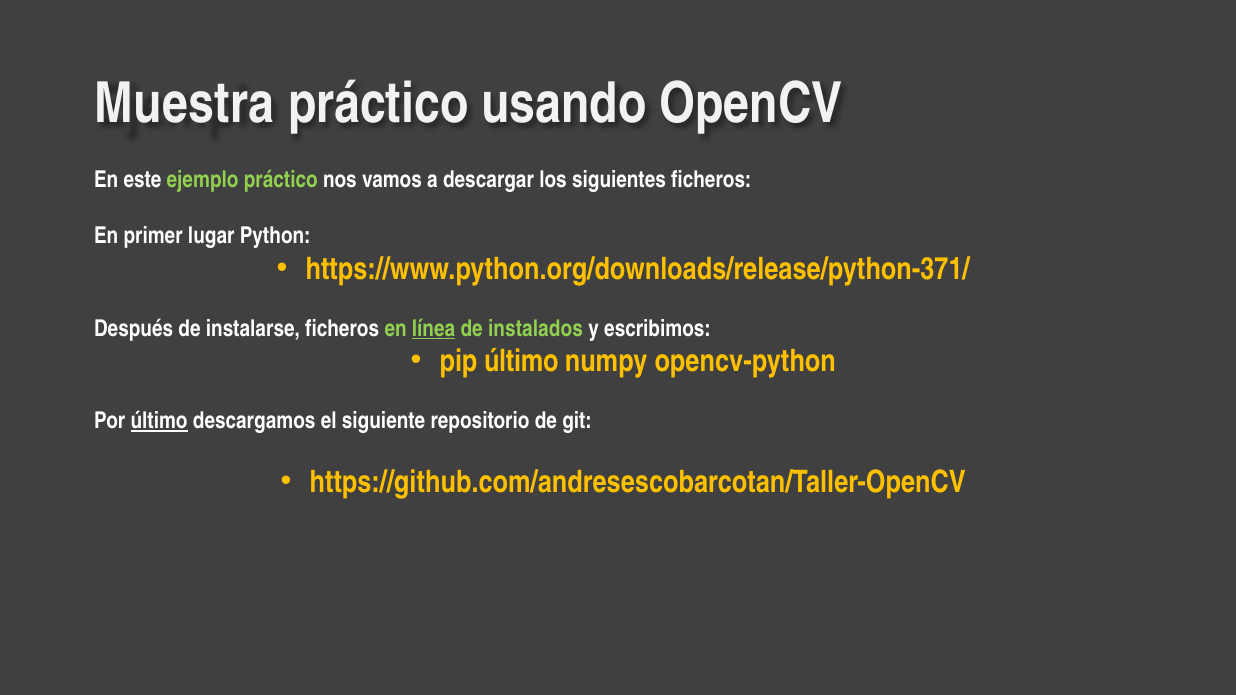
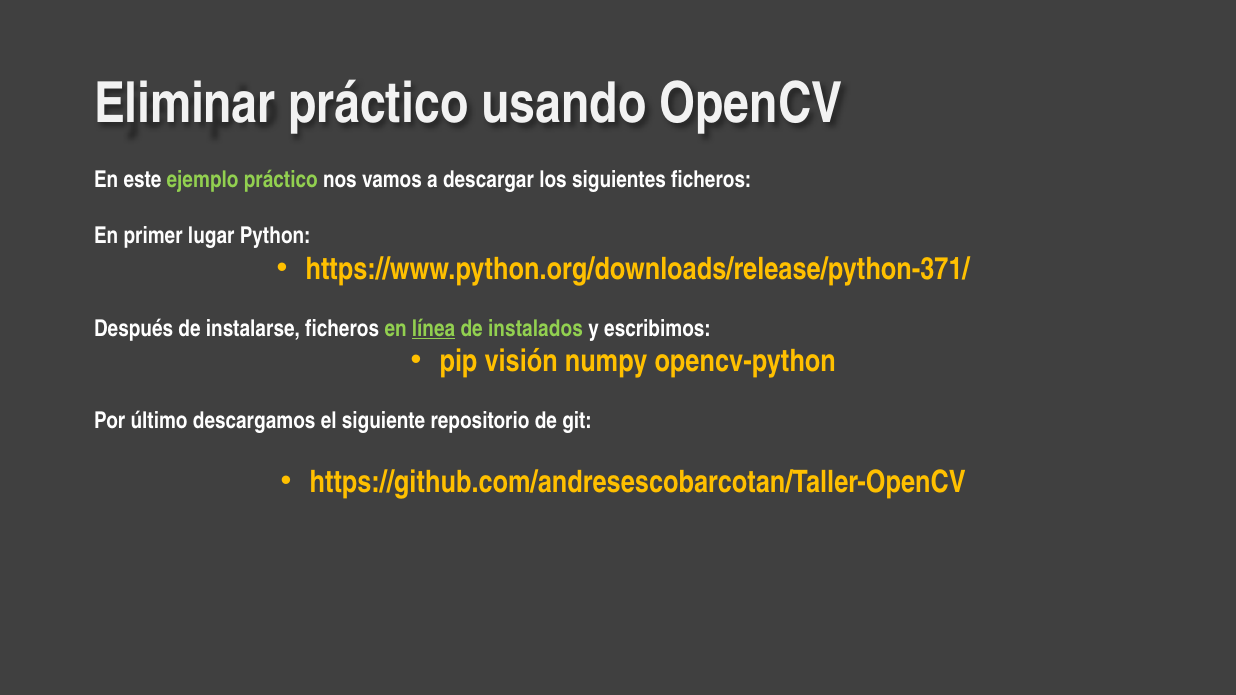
Muestra: Muestra -> Eliminar
pip último: último -> visión
último at (159, 421) underline: present -> none
